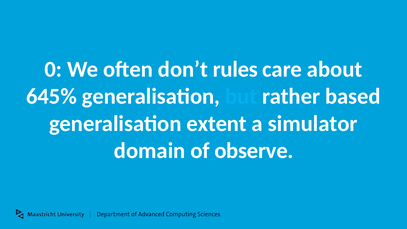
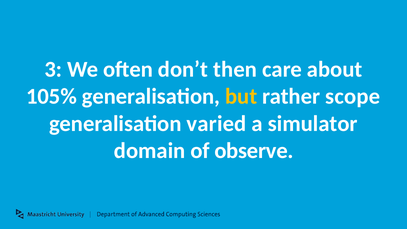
0: 0 -> 3
rules: rules -> then
645%: 645% -> 105%
but colour: light blue -> yellow
based: based -> scope
extent: extent -> varied
